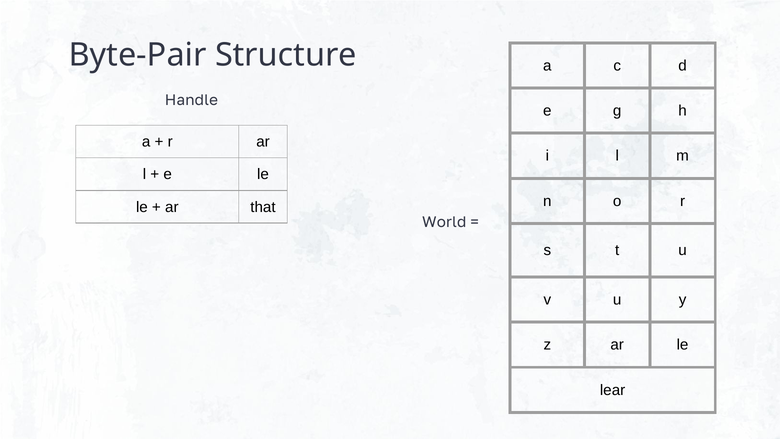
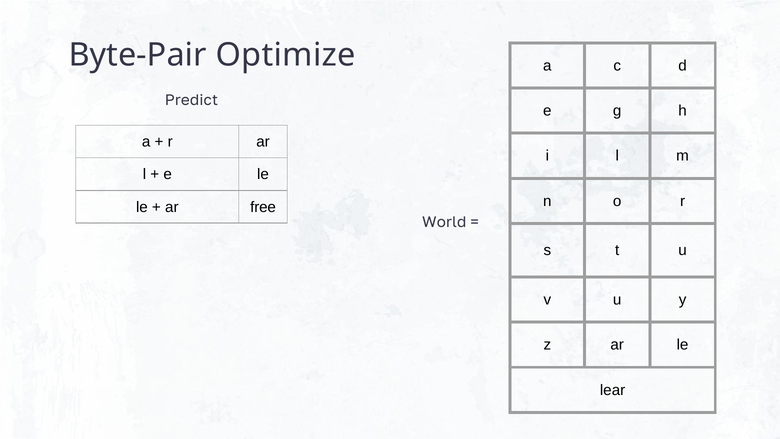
Structure: Structure -> Optimize
Handle: Handle -> Predict
that: that -> free
